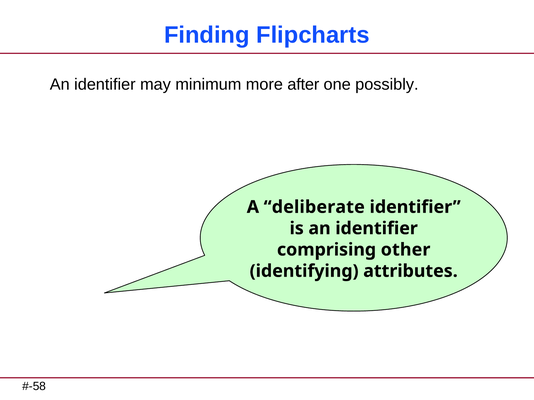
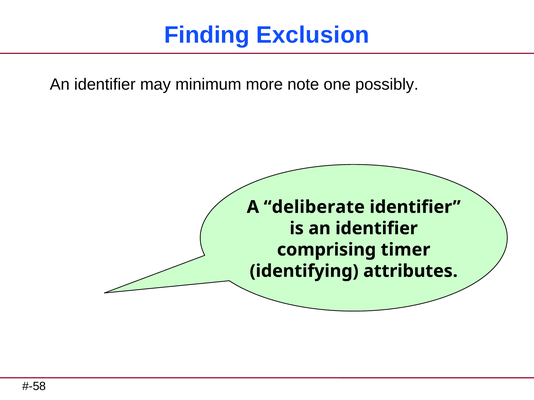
Flipcharts: Flipcharts -> Exclusion
after: after -> note
other: other -> timer
